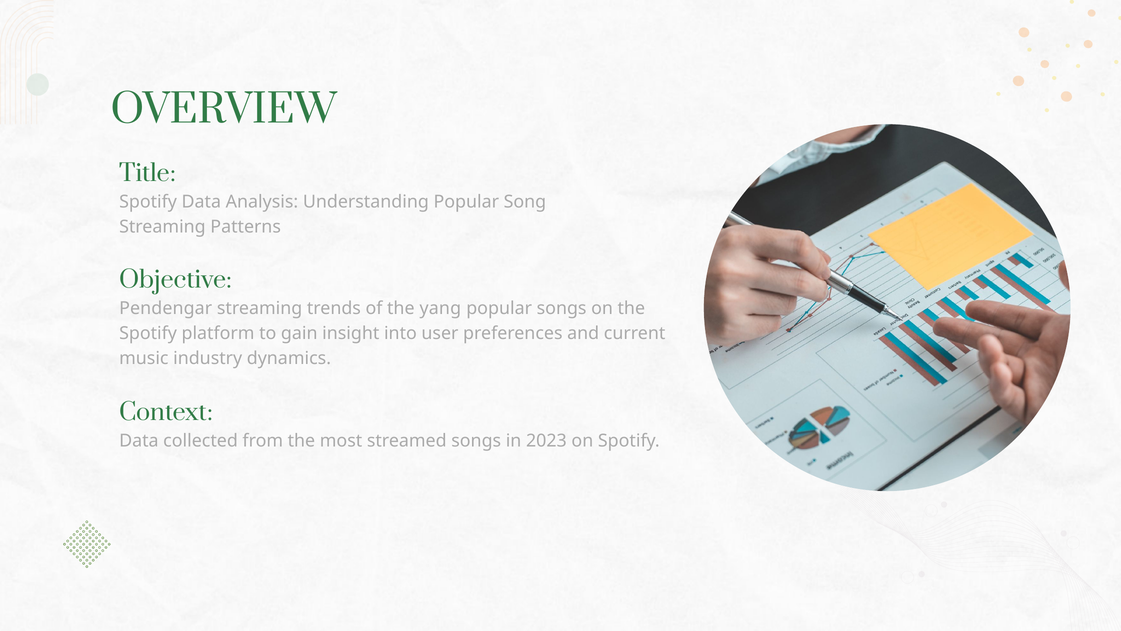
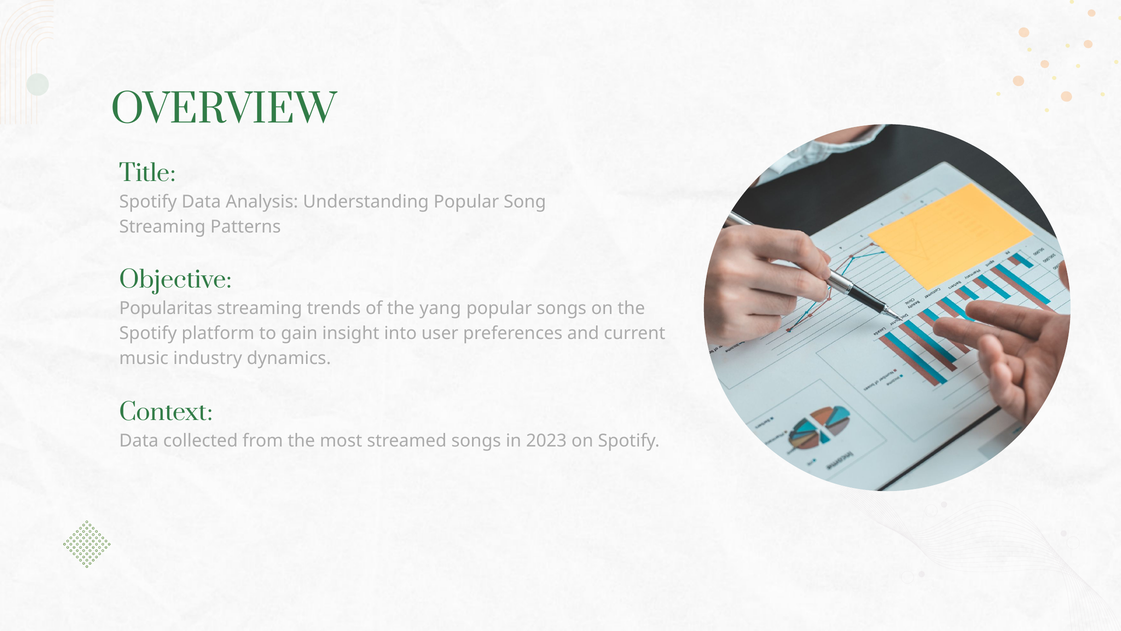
Pendengar: Pendengar -> Popularitas
